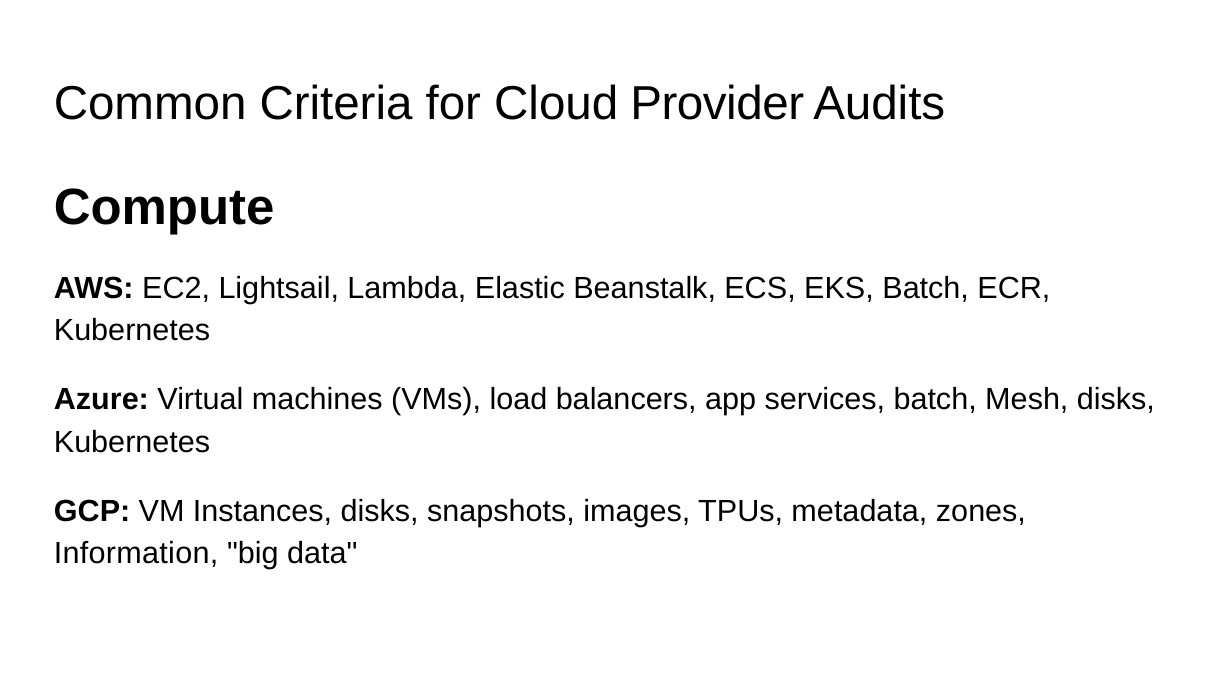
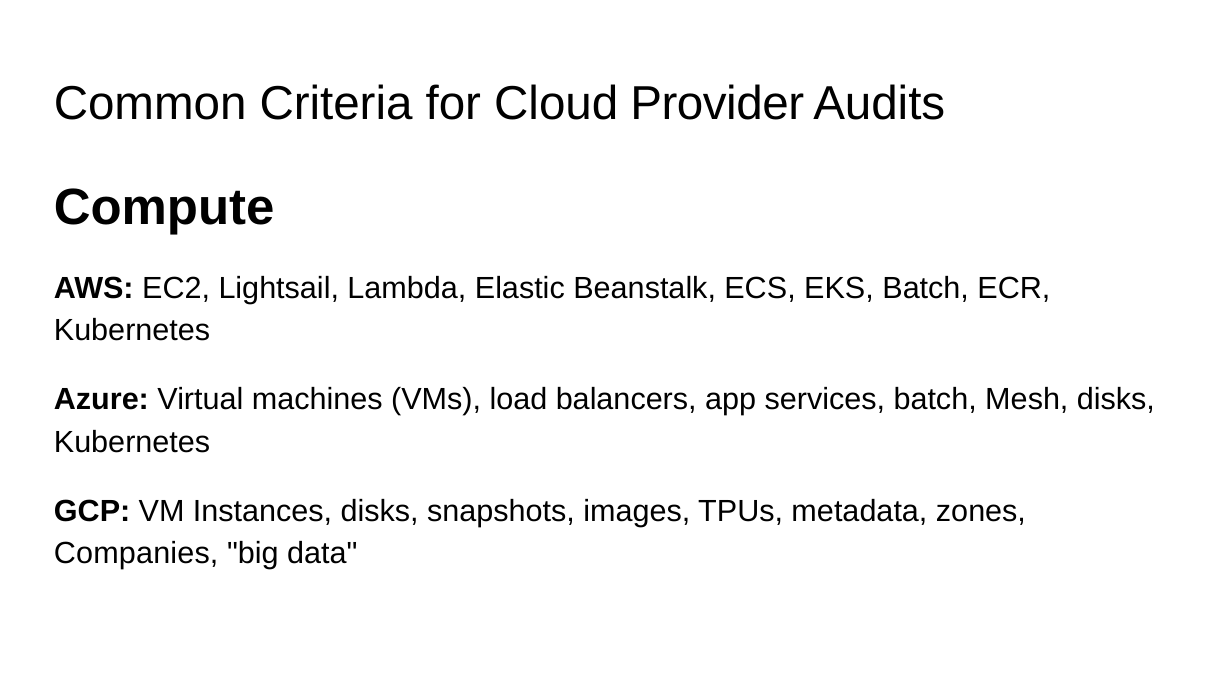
Information: Information -> Companies
